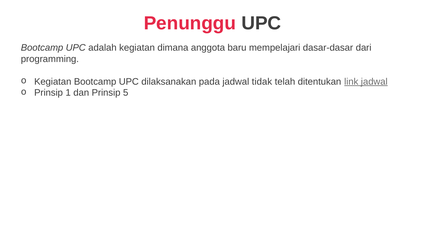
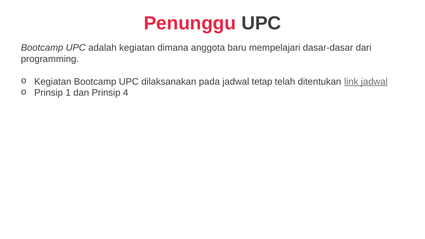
tidak: tidak -> tetap
5: 5 -> 4
